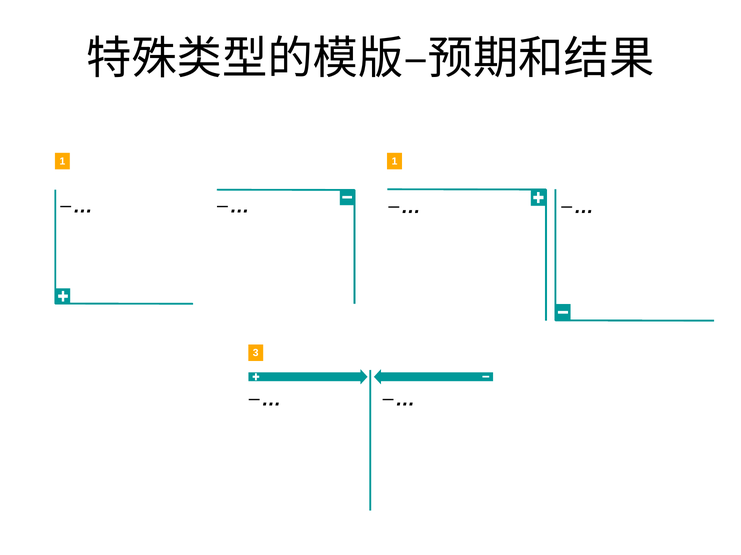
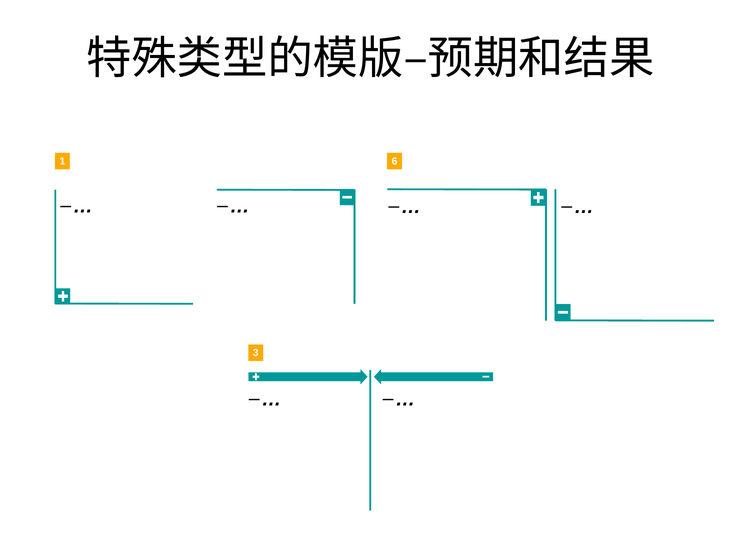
1 1: 1 -> 6
